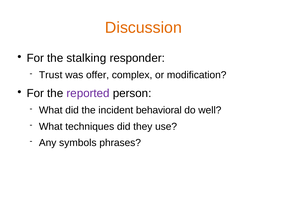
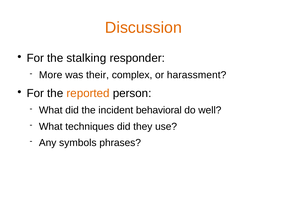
Trust: Trust -> More
offer: offer -> their
modification: modification -> harassment
reported colour: purple -> orange
